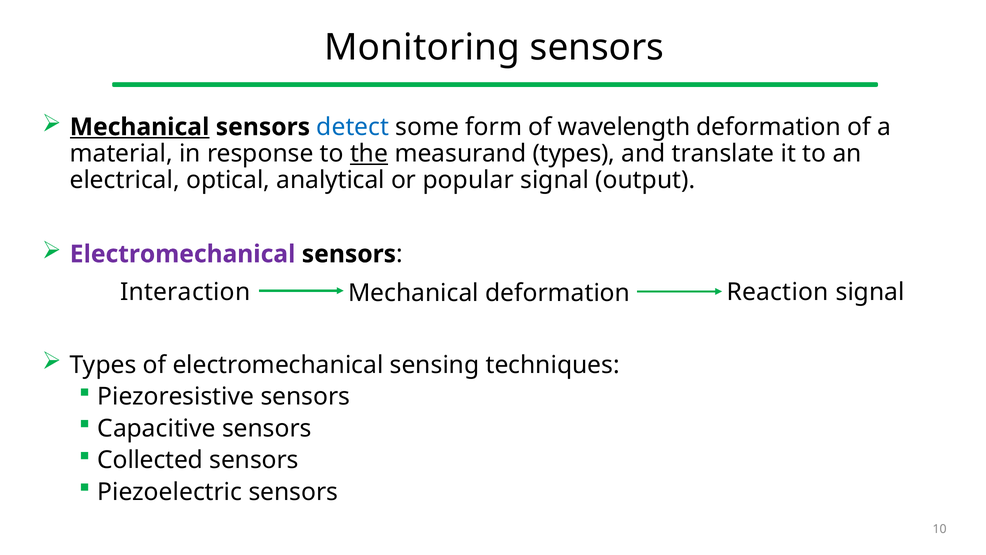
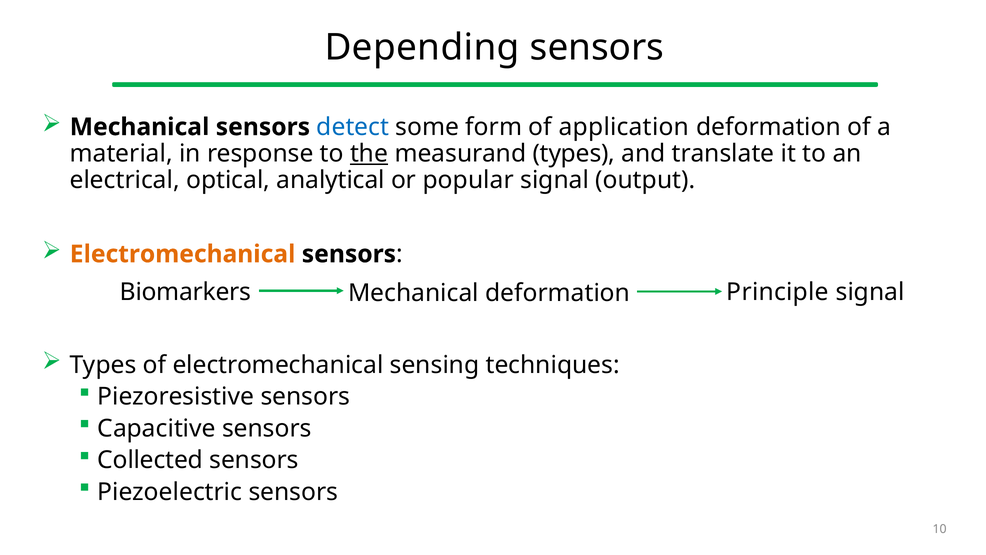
Monitoring: Monitoring -> Depending
Mechanical at (140, 127) underline: present -> none
wavelength: wavelength -> application
Electromechanical at (183, 254) colour: purple -> orange
Interaction: Interaction -> Biomarkers
Reaction: Reaction -> Principle
